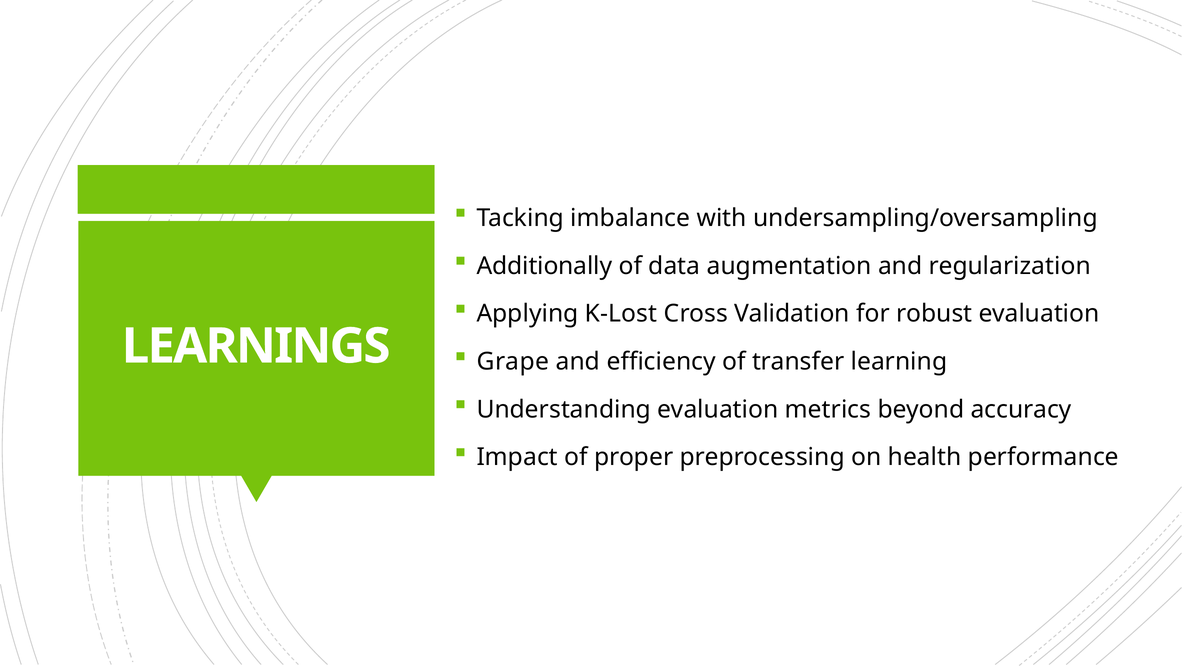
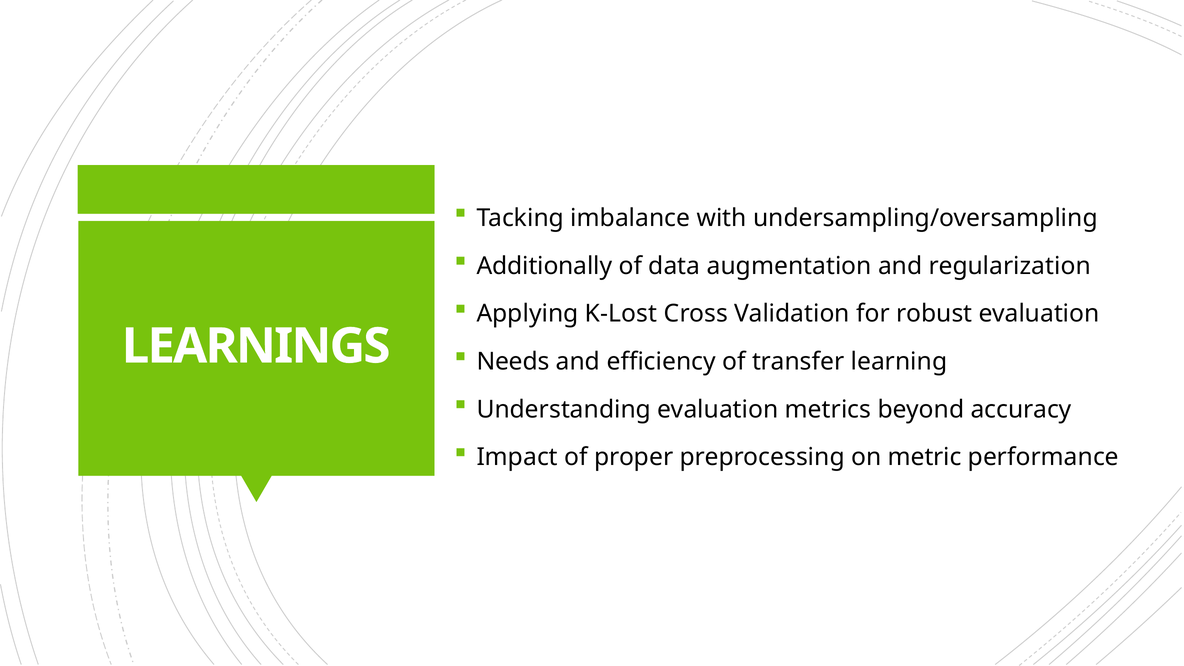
Grape: Grape -> Needs
health: health -> metric
